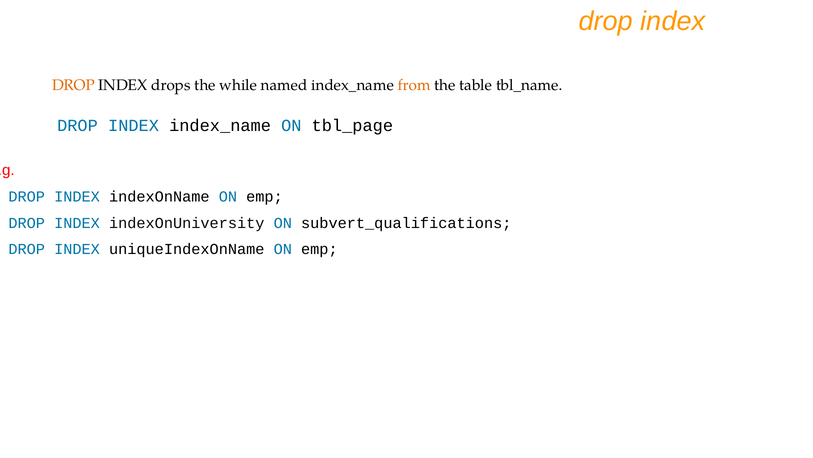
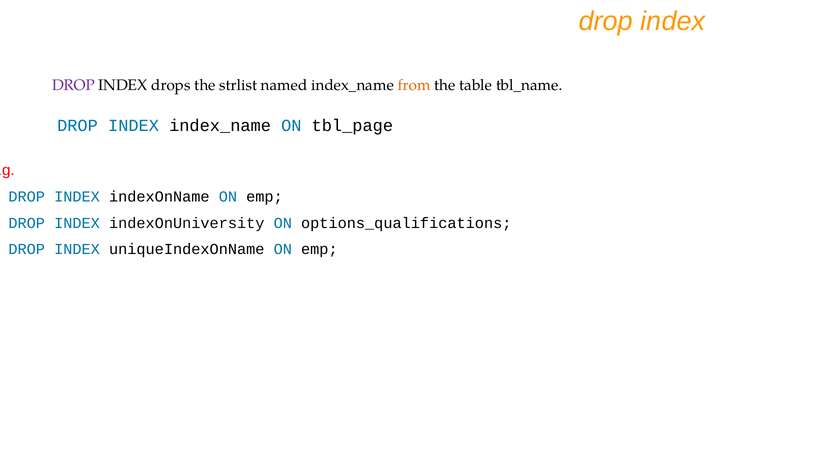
DROP at (73, 85) colour: orange -> purple
while: while -> strlist
subvert_qualifications: subvert_qualifications -> options_qualifications
